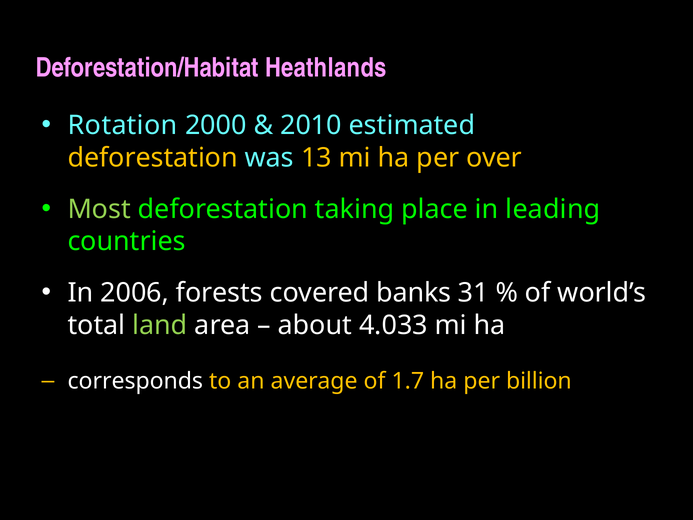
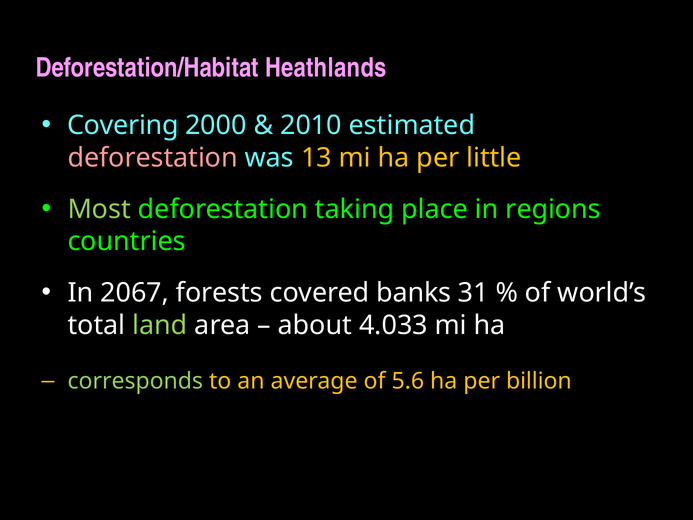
Rotation: Rotation -> Covering
deforestation at (153, 158) colour: yellow -> pink
over: over -> little
leading: leading -> regions
2006: 2006 -> 2067
corresponds colour: white -> light green
1.7: 1.7 -> 5.6
